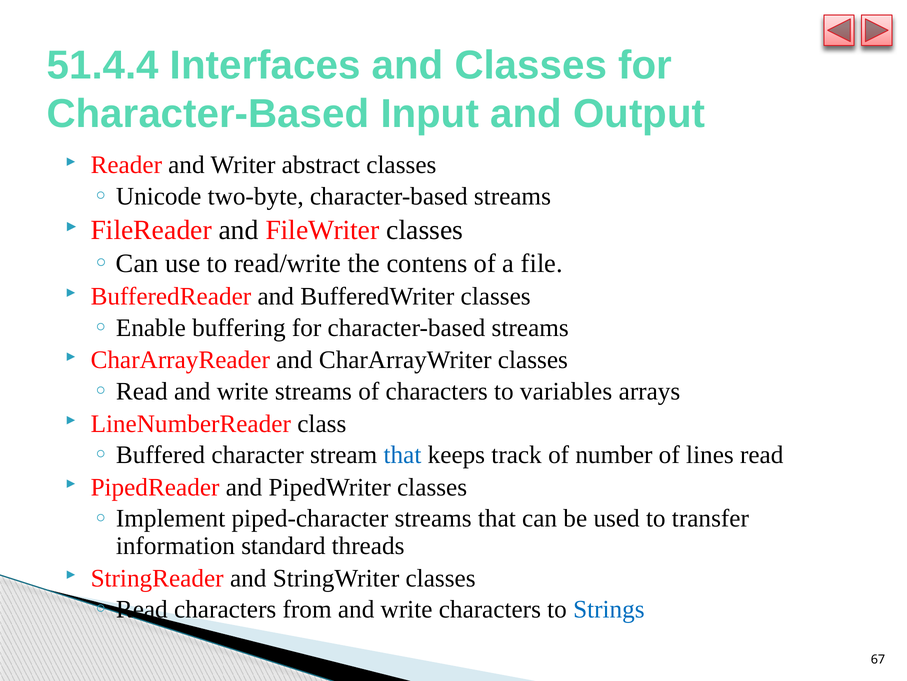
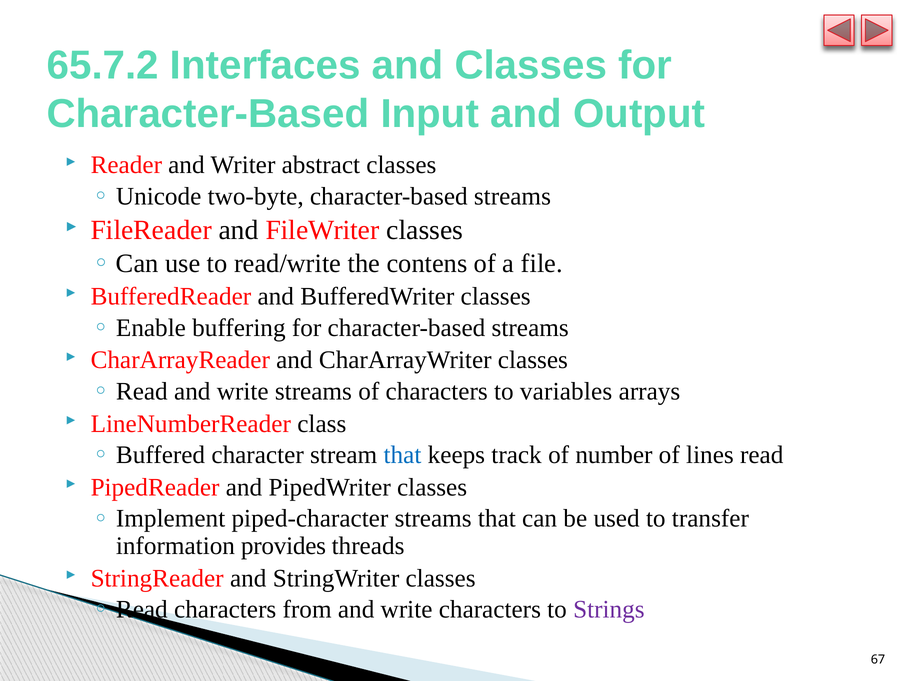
51.4.4: 51.4.4 -> 65.7.2
standard: standard -> provides
Strings colour: blue -> purple
